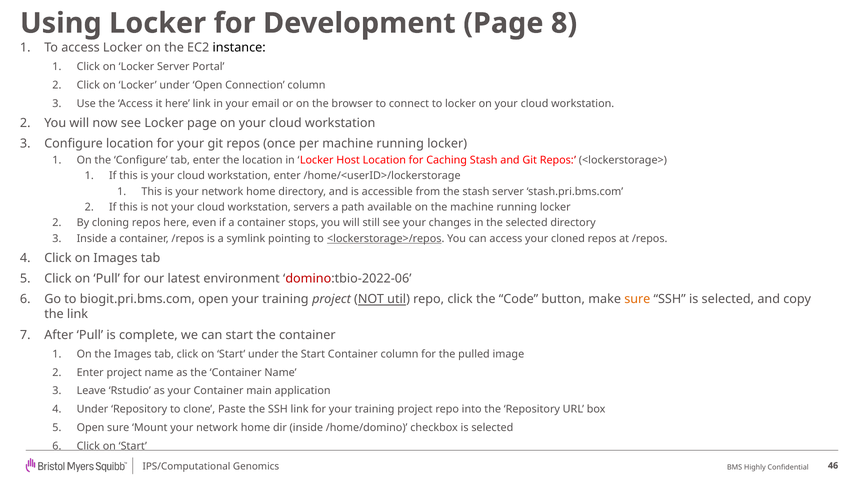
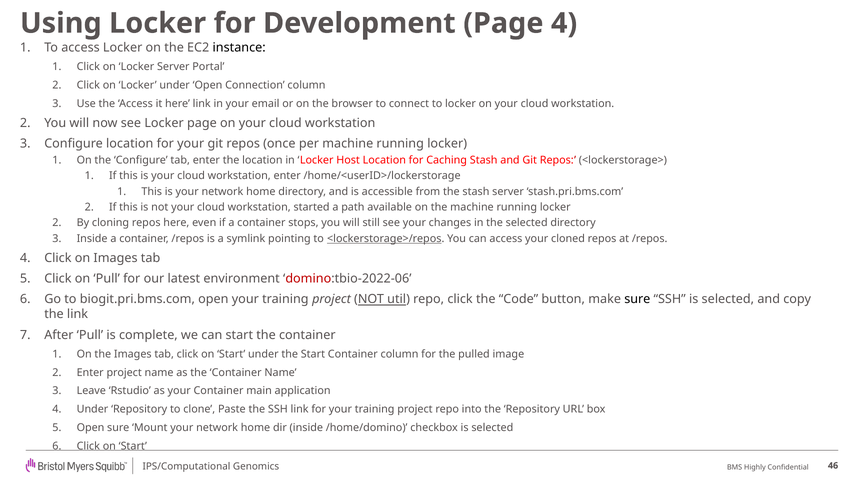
Page 8: 8 -> 4
servers: servers -> started
sure at (637, 299) colour: orange -> black
